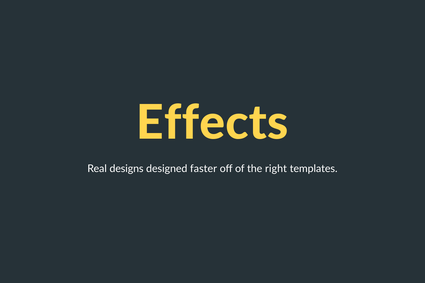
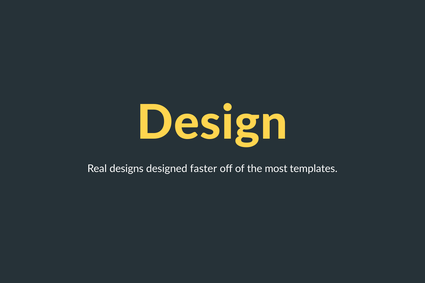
Effects: Effects -> Design
right: right -> most
